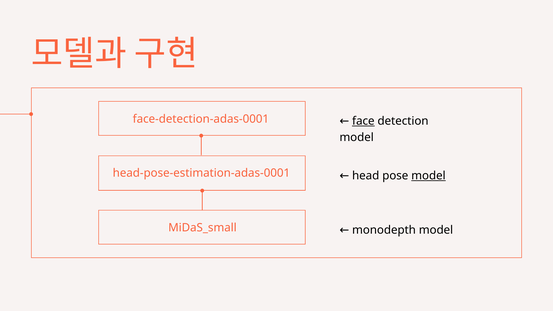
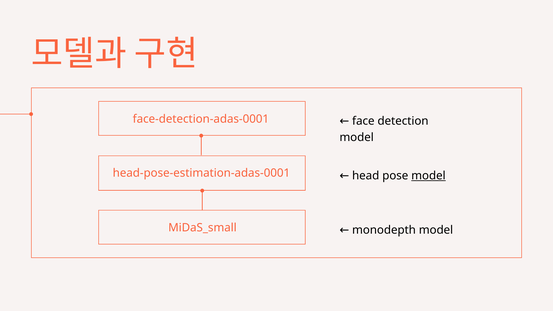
face underline: present -> none
